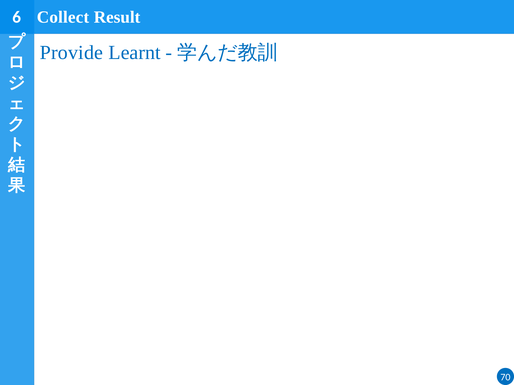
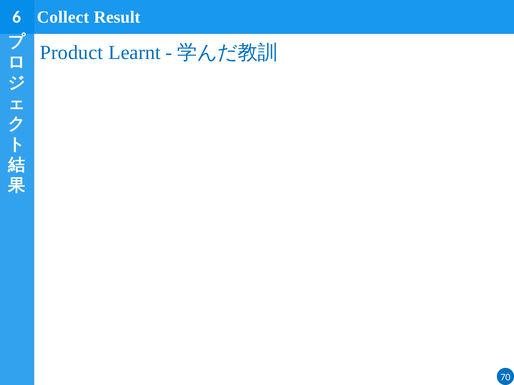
Provide: Provide -> Product
